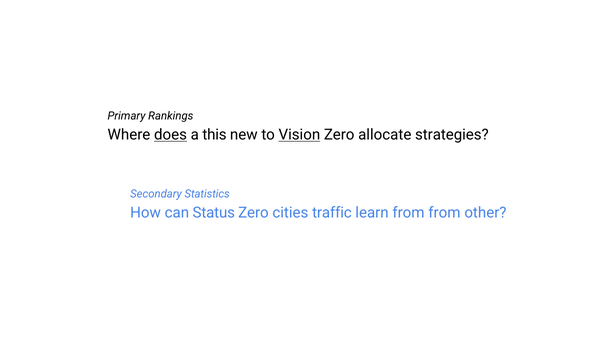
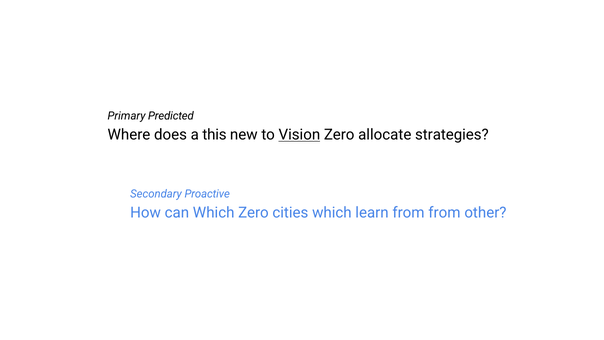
Rankings: Rankings -> Predicted
does underline: present -> none
Statistics: Statistics -> Proactive
can Status: Status -> Which
cities traffic: traffic -> which
